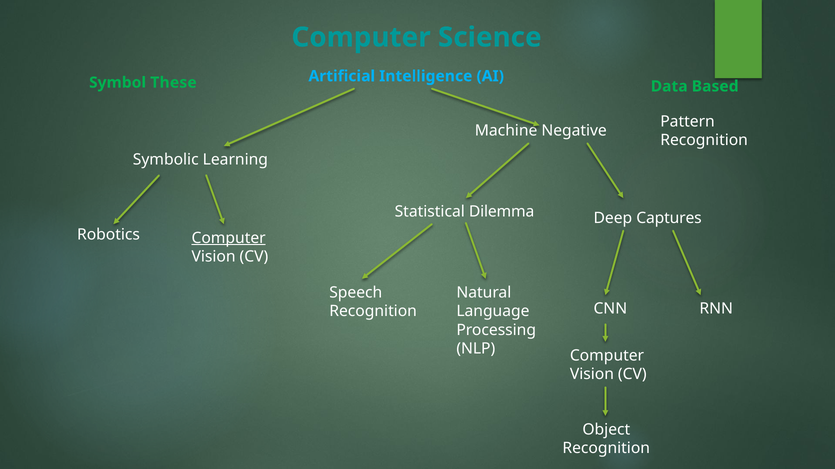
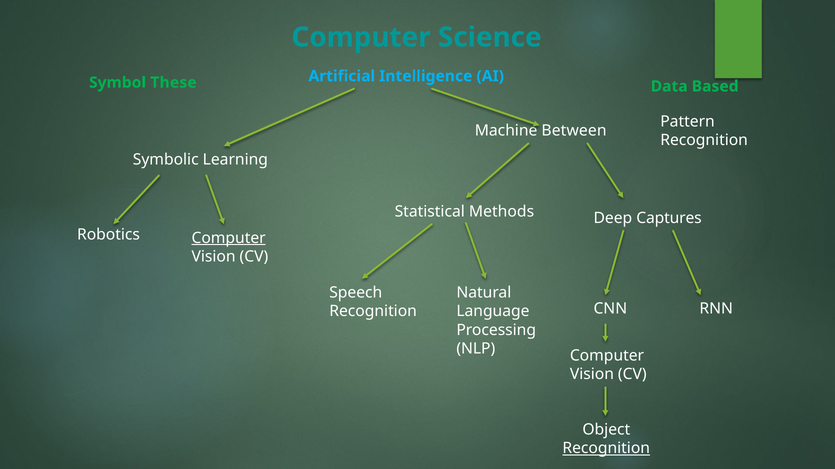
Negative: Negative -> Between
Dilemma: Dilemma -> Methods
Recognition at (606, 449) underline: none -> present
